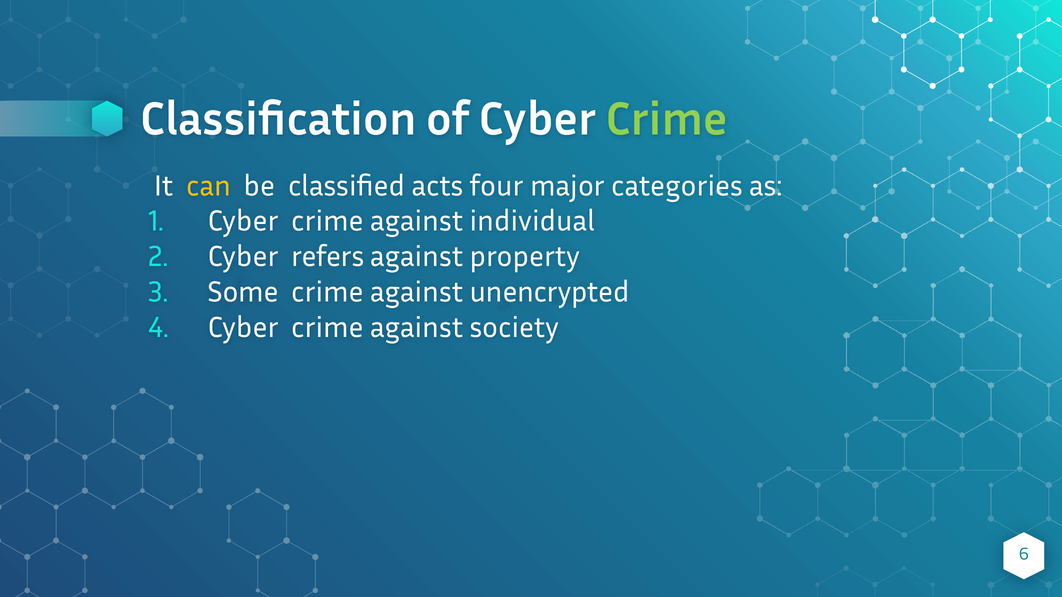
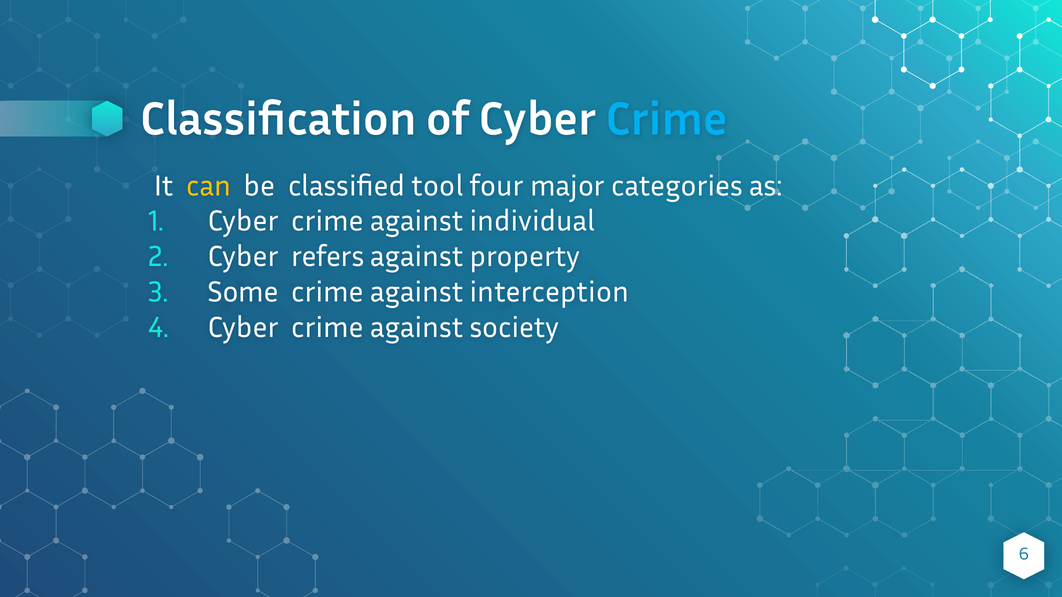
Crime at (667, 119) colour: light green -> light blue
acts: acts -> tool
unencrypted: unencrypted -> interception
